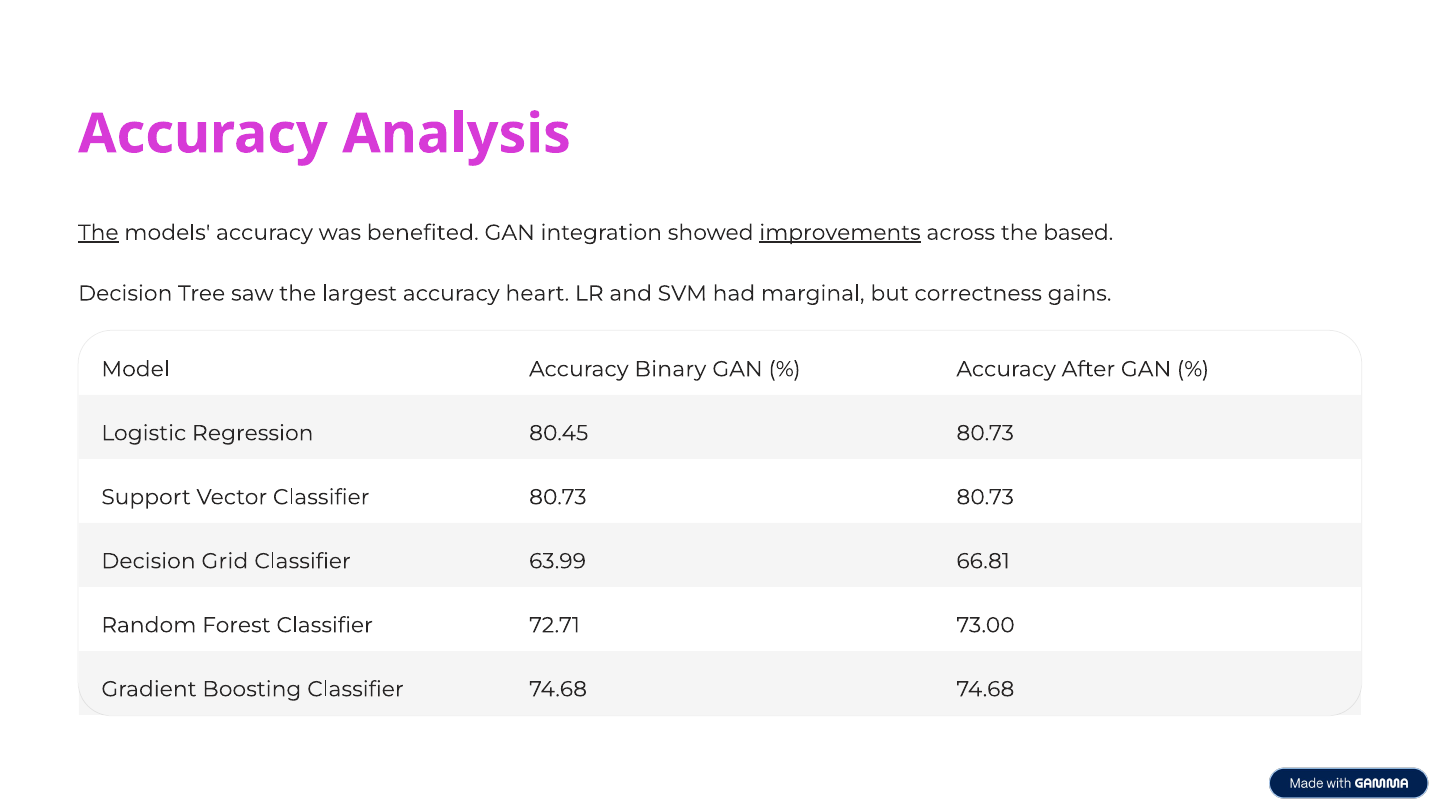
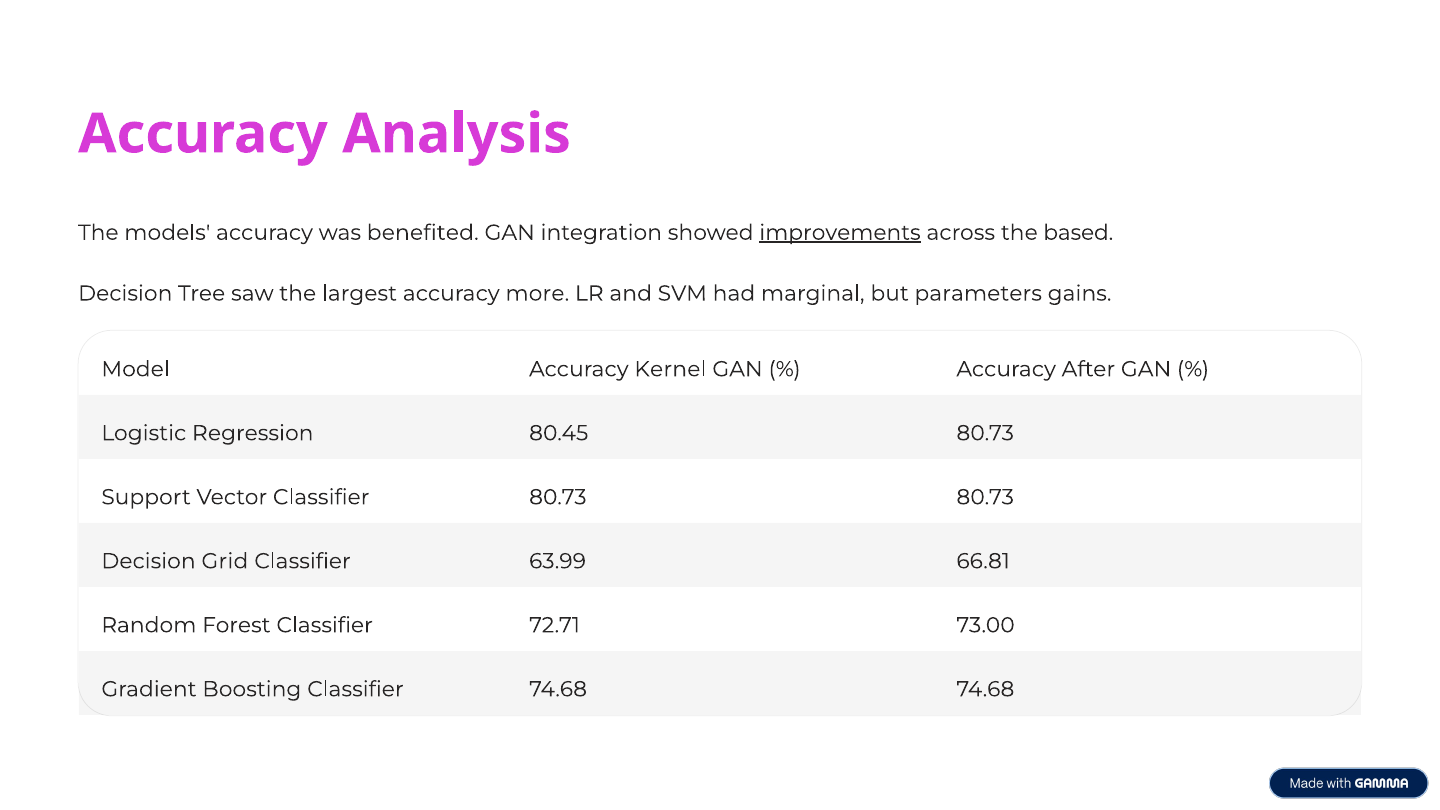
The at (98, 233) underline: present -> none
heart: heart -> more
correctness: correctness -> parameters
Binary: Binary -> Kernel
